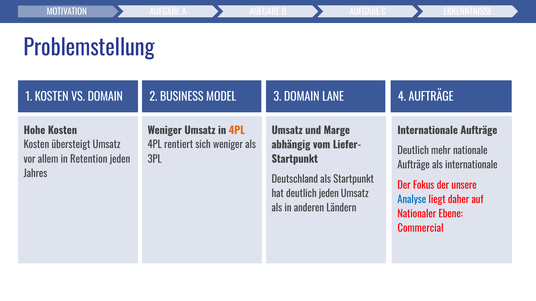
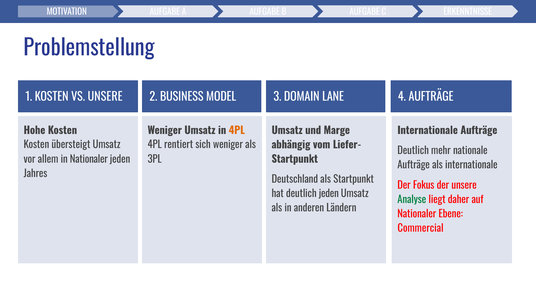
VS DOMAIN: DOMAIN -> UNSERE
in Retention: Retention -> Nationaler
Analyse colour: blue -> green
